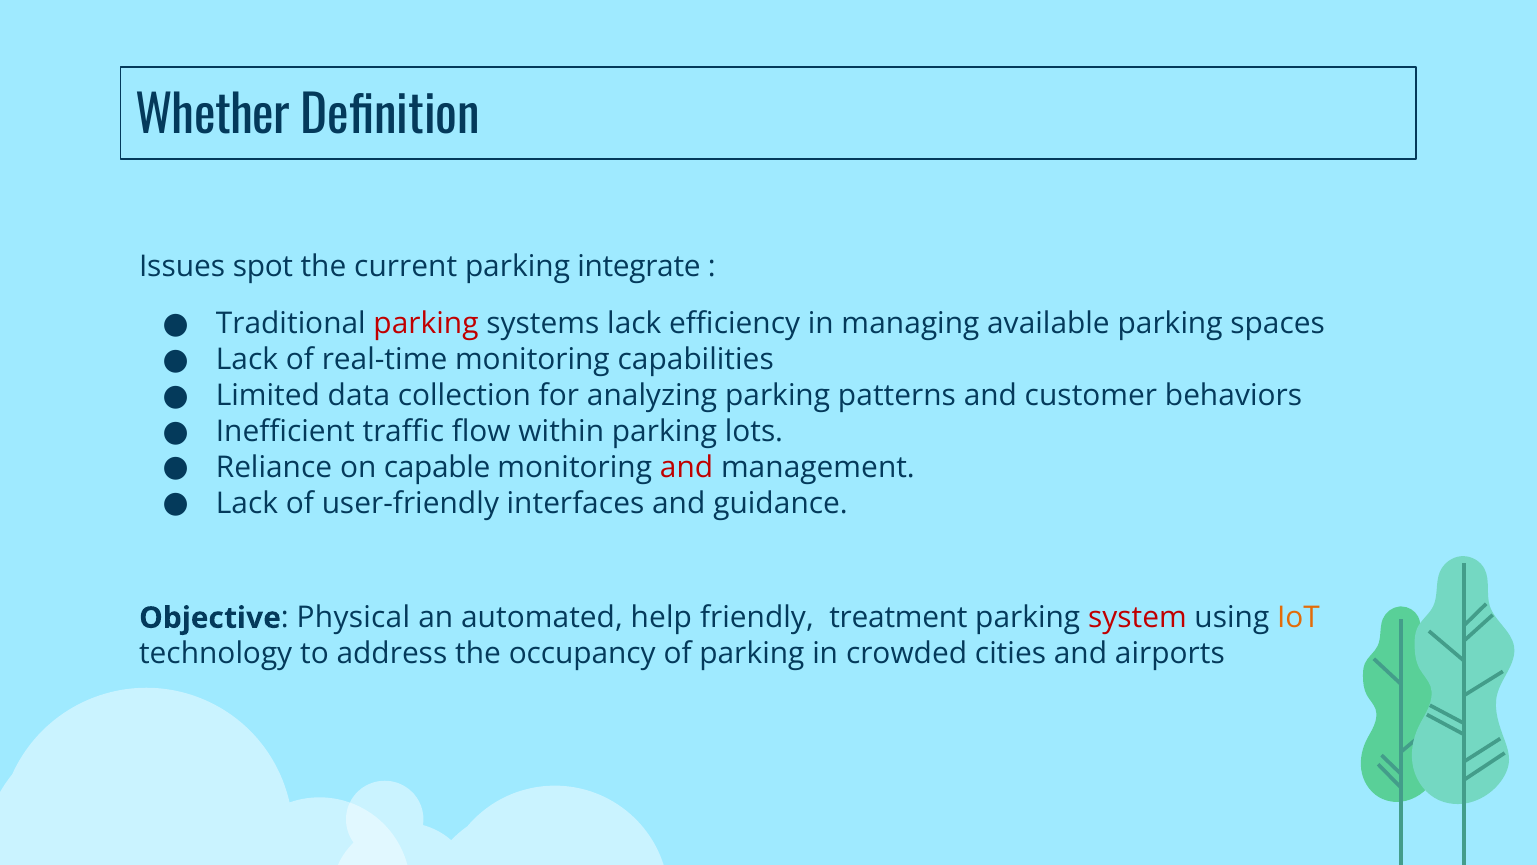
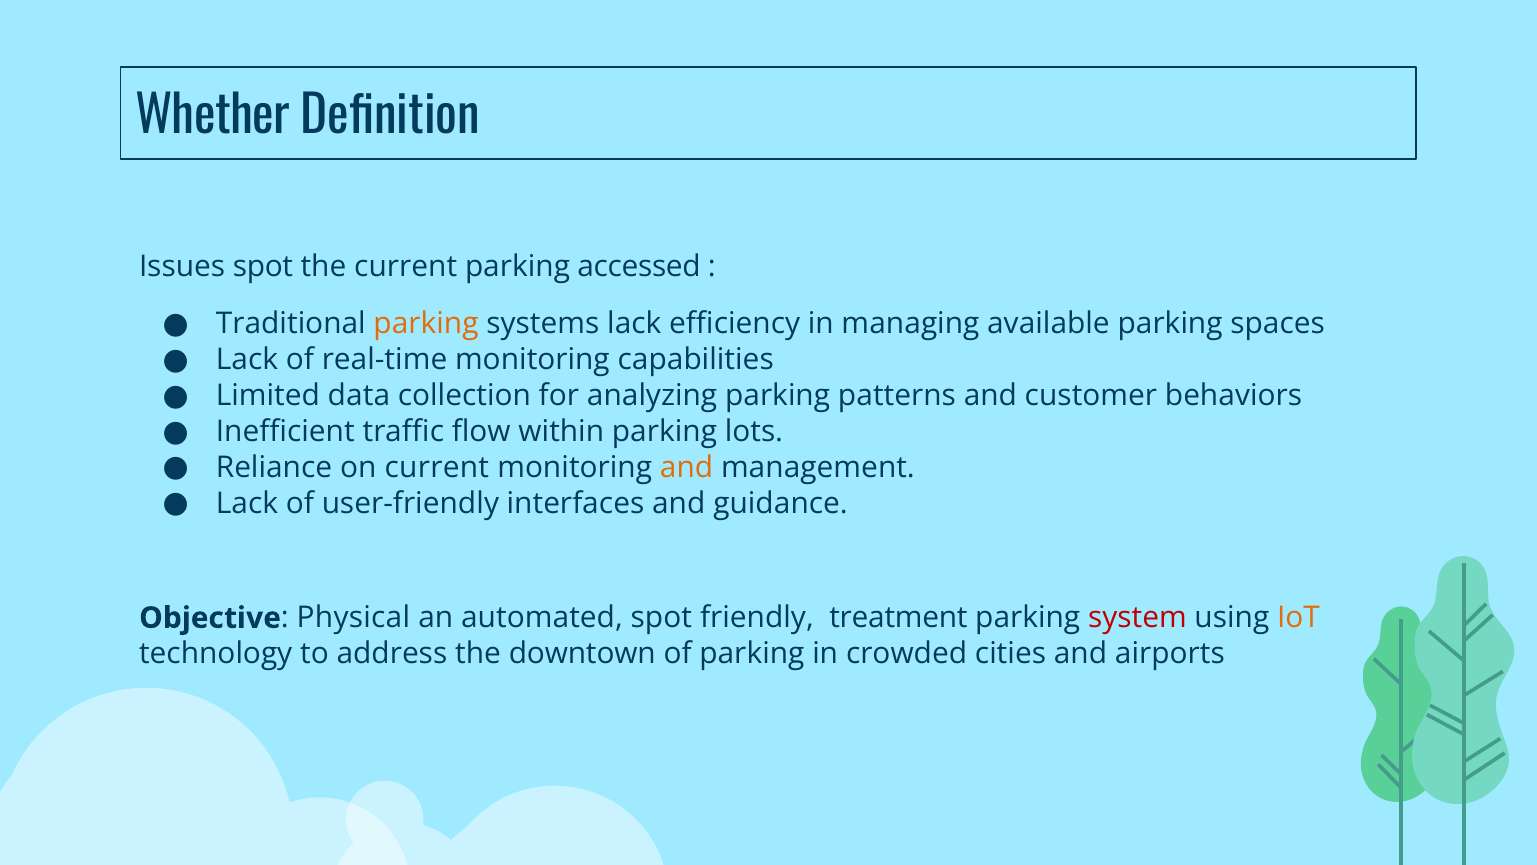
integrate: integrate -> accessed
parking at (426, 324) colour: red -> orange
on capable: capable -> current
and at (687, 467) colour: red -> orange
automated help: help -> spot
occupancy: occupancy -> downtown
